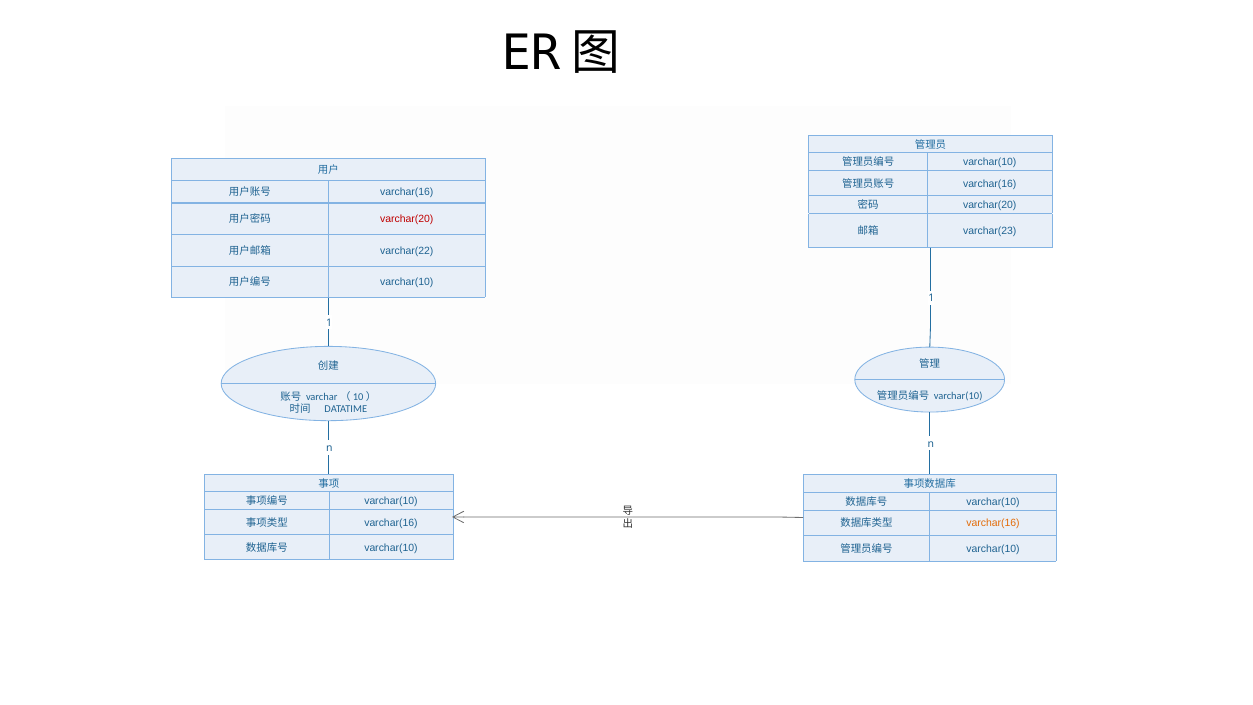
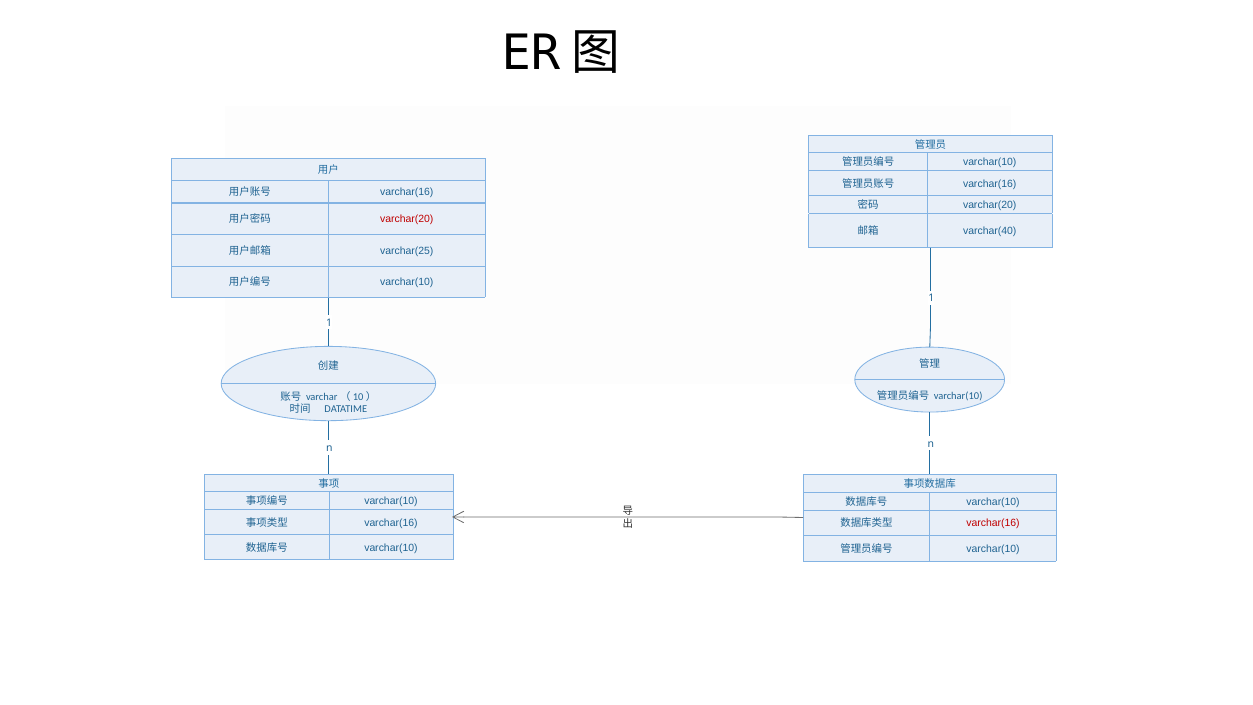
varchar(23: varchar(23 -> varchar(40
varchar(22: varchar(22 -> varchar(25
varchar(16 at (993, 523) colour: orange -> red
